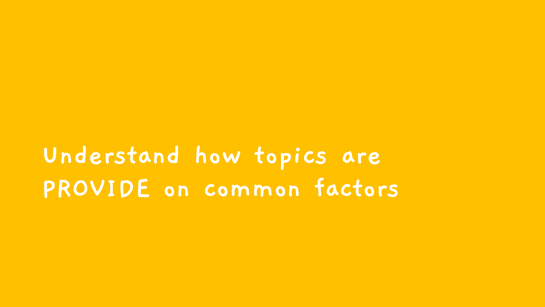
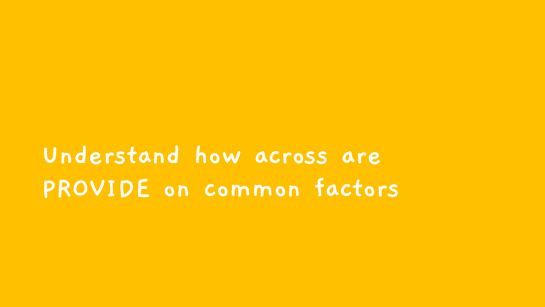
topics: topics -> across
